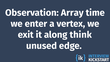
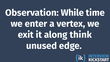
Array: Array -> While
